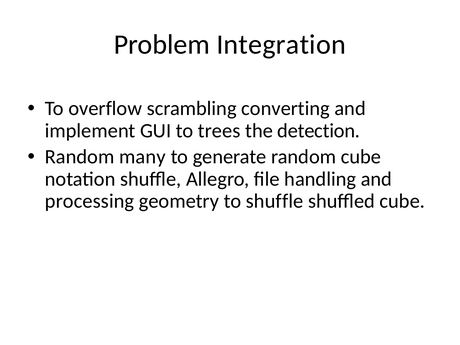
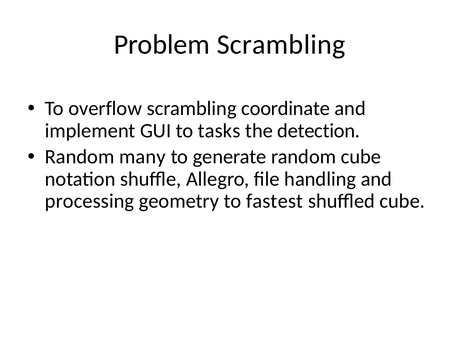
Problem Integration: Integration -> Scrambling
converting: converting -> coordinate
trees: trees -> tasks
to shuffle: shuffle -> fastest
